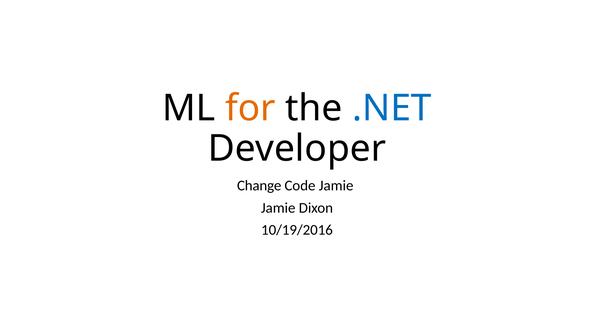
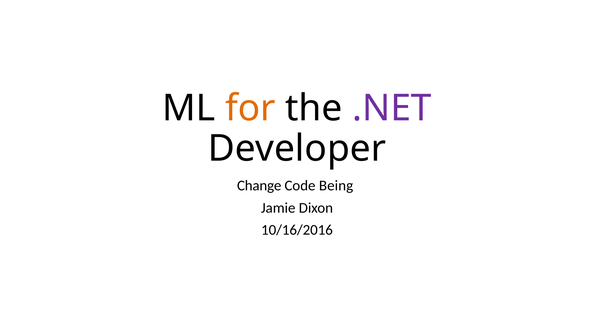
.NET colour: blue -> purple
Code Jamie: Jamie -> Being
10/19/2016: 10/19/2016 -> 10/16/2016
